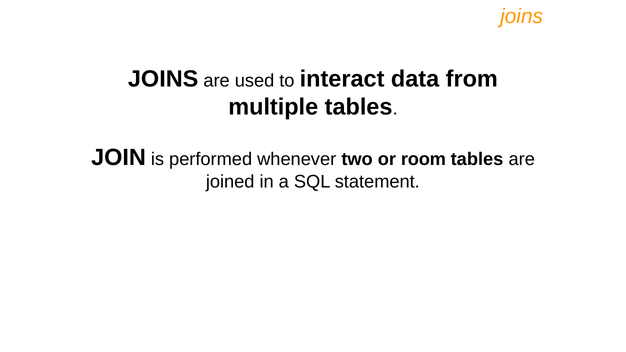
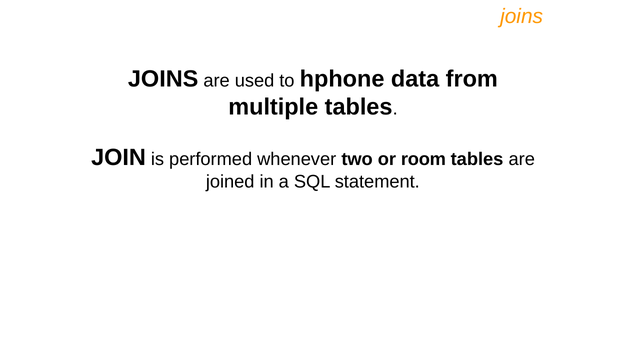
interact: interact -> hphone
